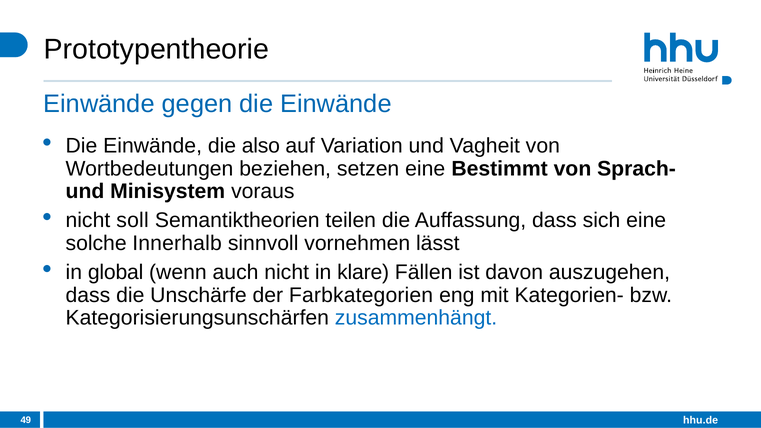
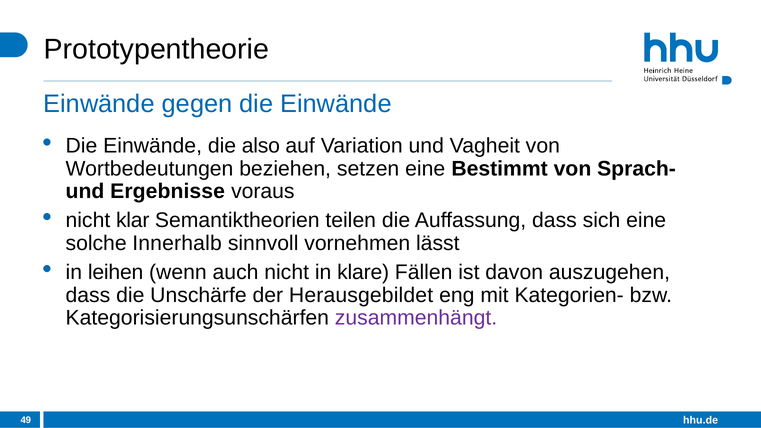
Minisystem: Minisystem -> Ergebnisse
soll: soll -> klar
global: global -> leihen
Farbkategorien: Farbkategorien -> Herausgebildet
zusammenhängt colour: blue -> purple
